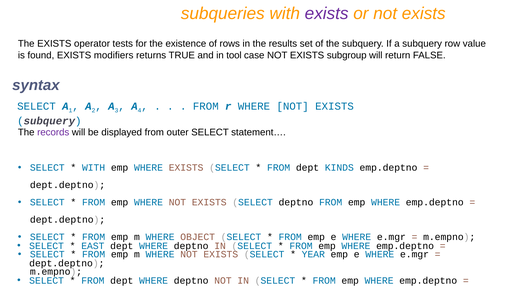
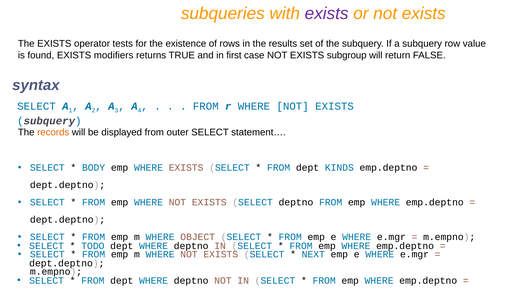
tool: tool -> first
records colour: purple -> orange
WITH at (94, 168): WITH -> BODY
EAST: EAST -> TODO
YEAR: YEAR -> NEXT
